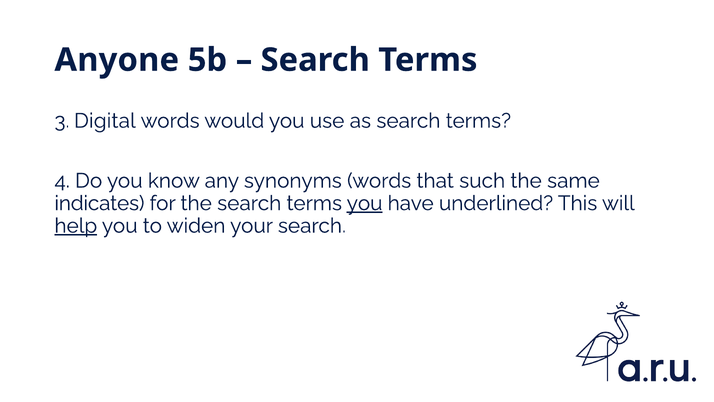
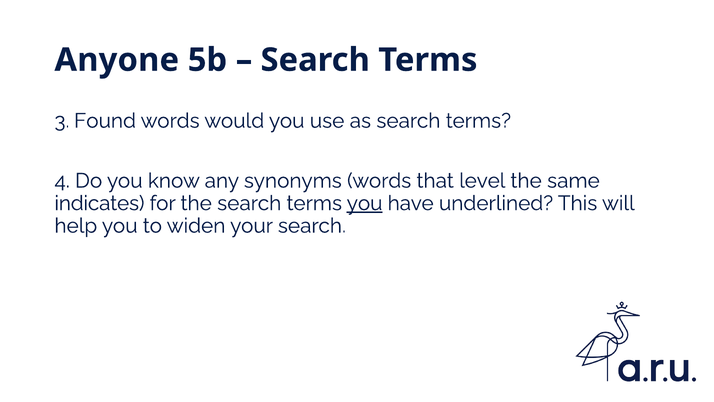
Digital: Digital -> Found
such: such -> level
help underline: present -> none
